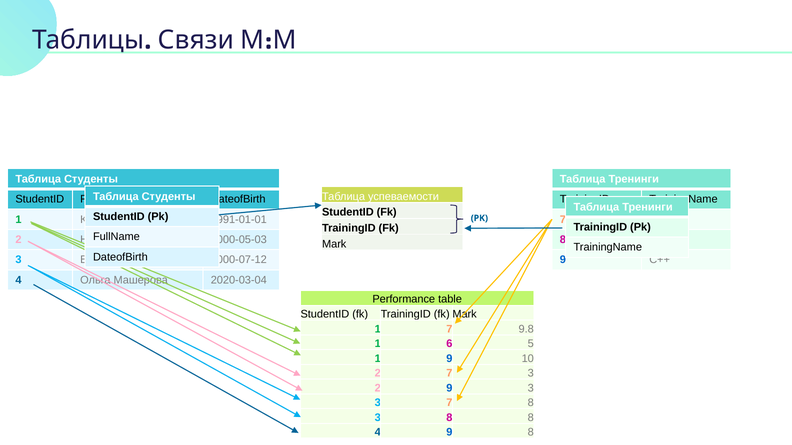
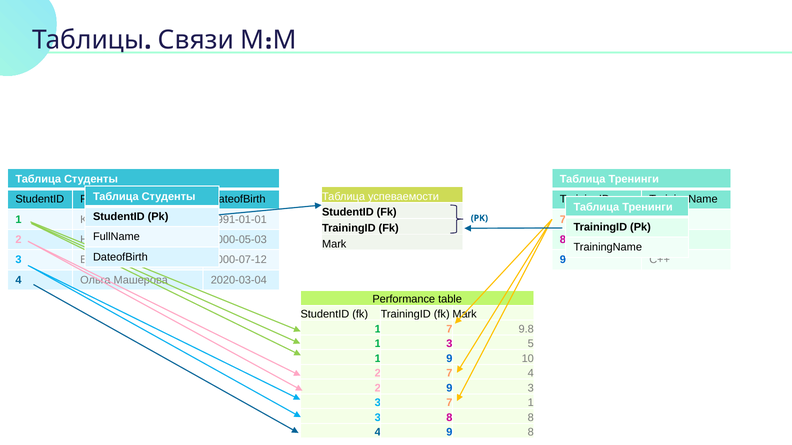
6 at (449, 344): 6 -> 3
7 3: 3 -> 4
7 8: 8 -> 1
